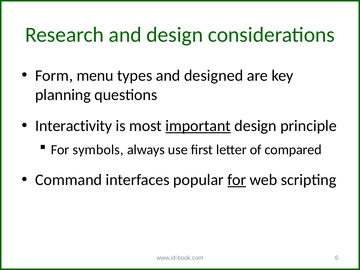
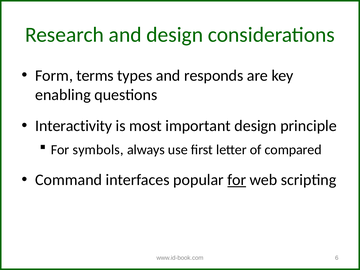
menu: menu -> terms
designed: designed -> responds
planning: planning -> enabling
important underline: present -> none
